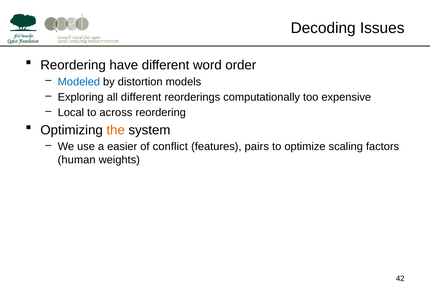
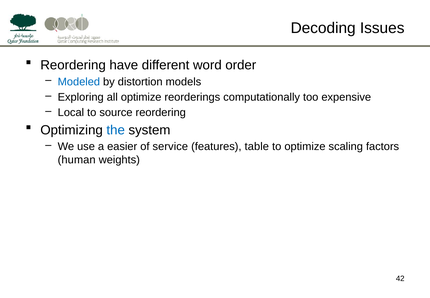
all different: different -> optimize
across: across -> source
the colour: orange -> blue
conflict: conflict -> service
pairs: pairs -> table
